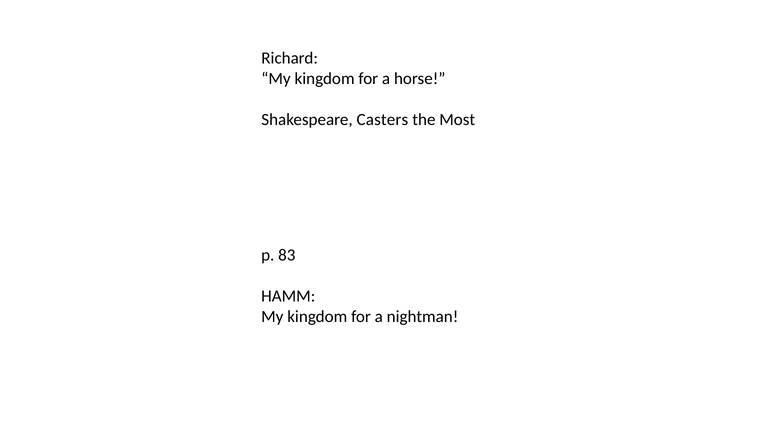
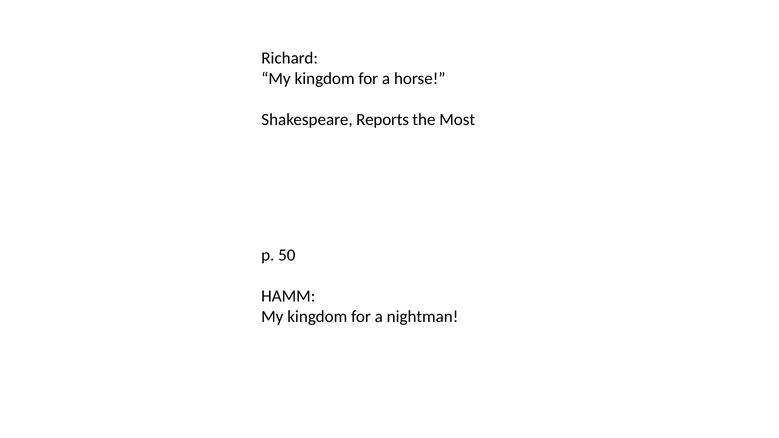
Casters: Casters -> Reports
83: 83 -> 50
